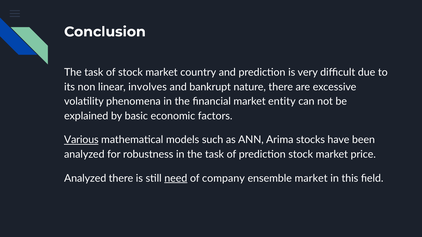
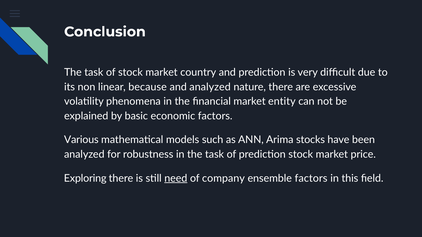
involves: involves -> because
and bankrupt: bankrupt -> analyzed
Various underline: present -> none
Analyzed at (85, 179): Analyzed -> Exploring
ensemble market: market -> factors
